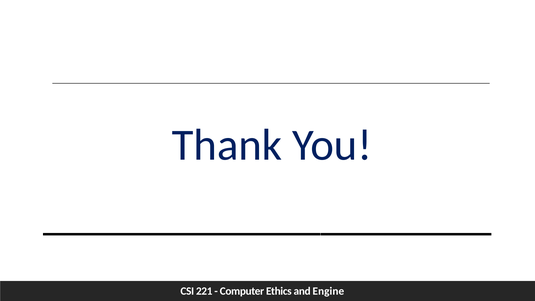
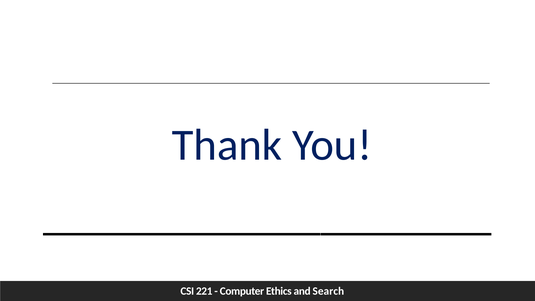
Engine: Engine -> Search
